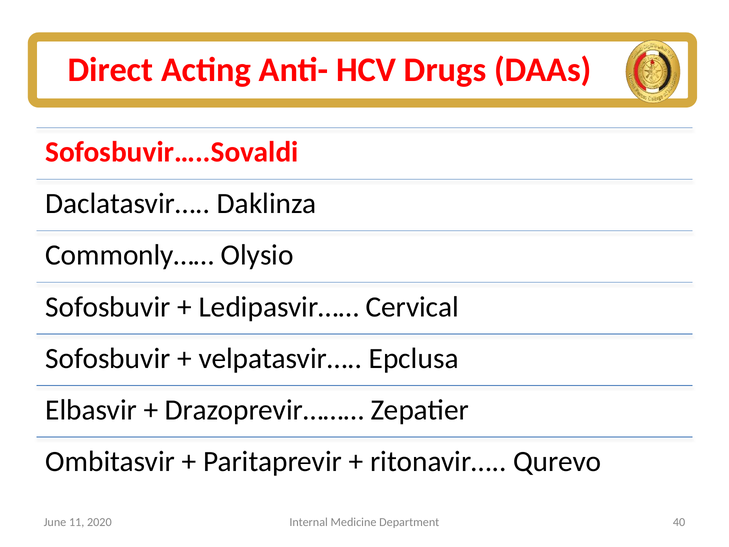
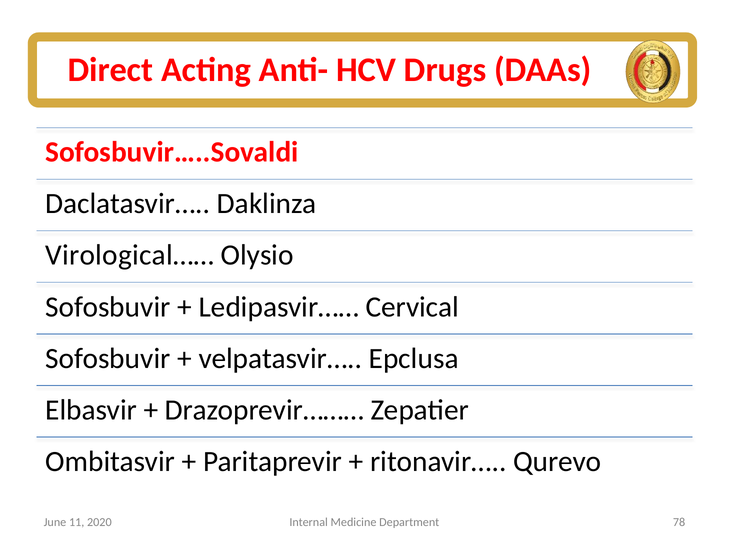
Commonly……: Commonly…… -> Virological……
40: 40 -> 78
